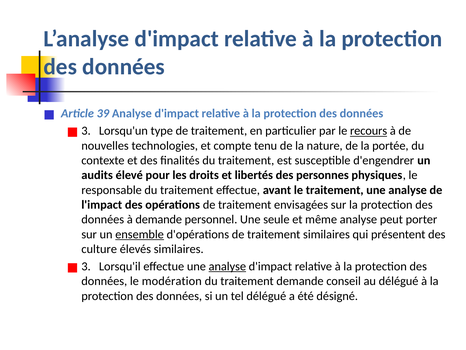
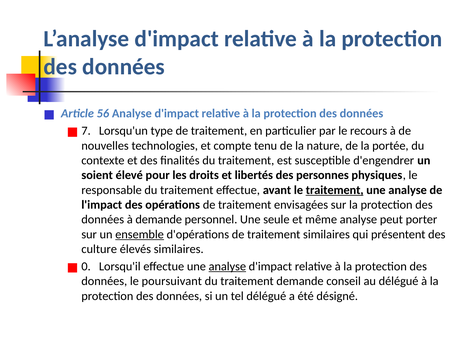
39: 39 -> 56
3 at (86, 131): 3 -> 7
recours underline: present -> none
audits: audits -> soient
traitement at (335, 190) underline: none -> present
3 at (86, 266): 3 -> 0
modération: modération -> poursuivant
